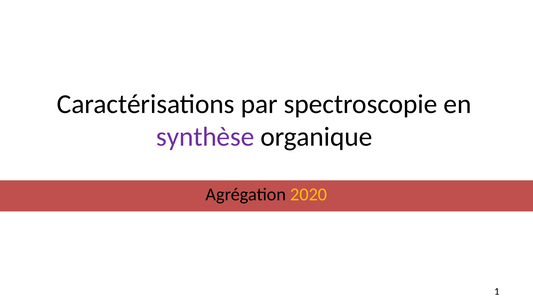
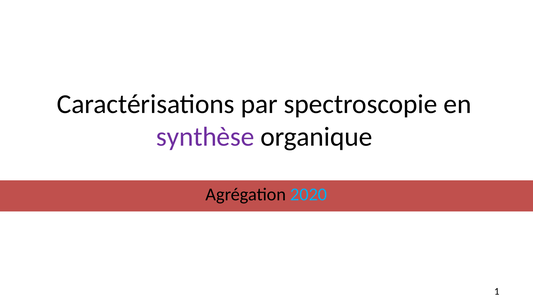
2020 colour: yellow -> light blue
